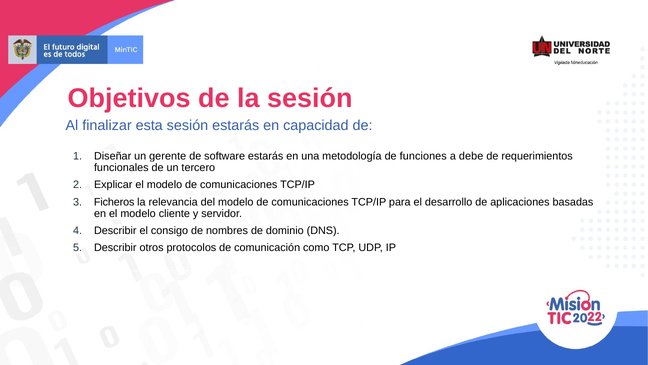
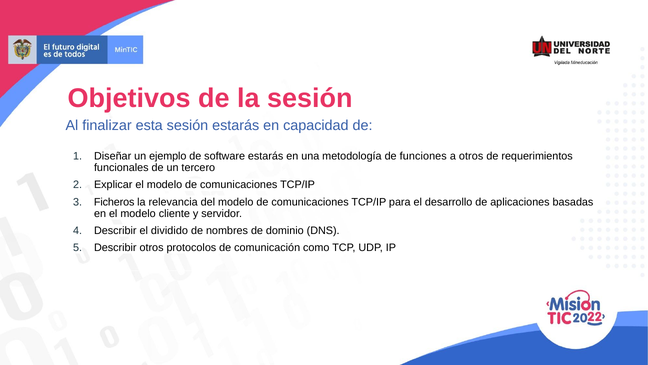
gerente: gerente -> ejemplo
a debe: debe -> otros
consigo: consigo -> dividido
